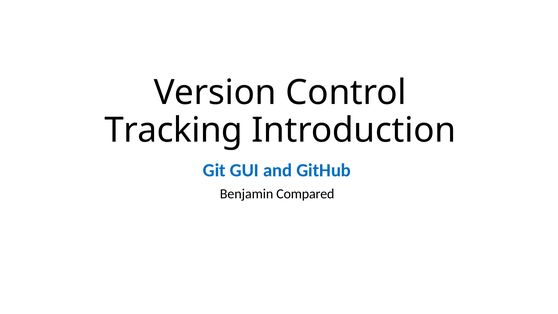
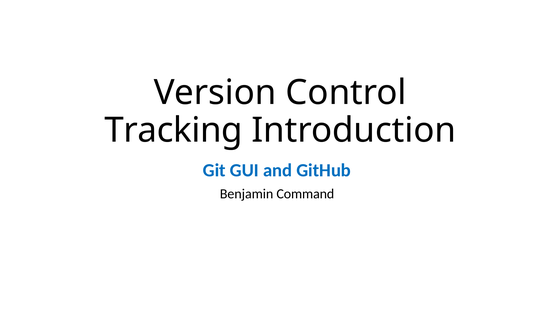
Compared: Compared -> Command
